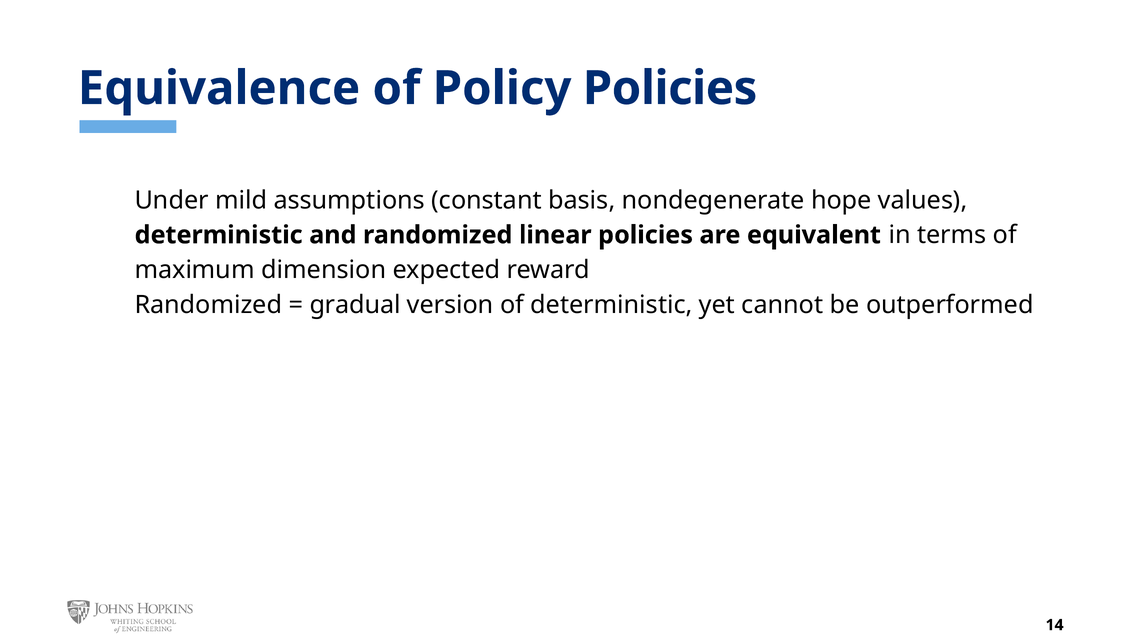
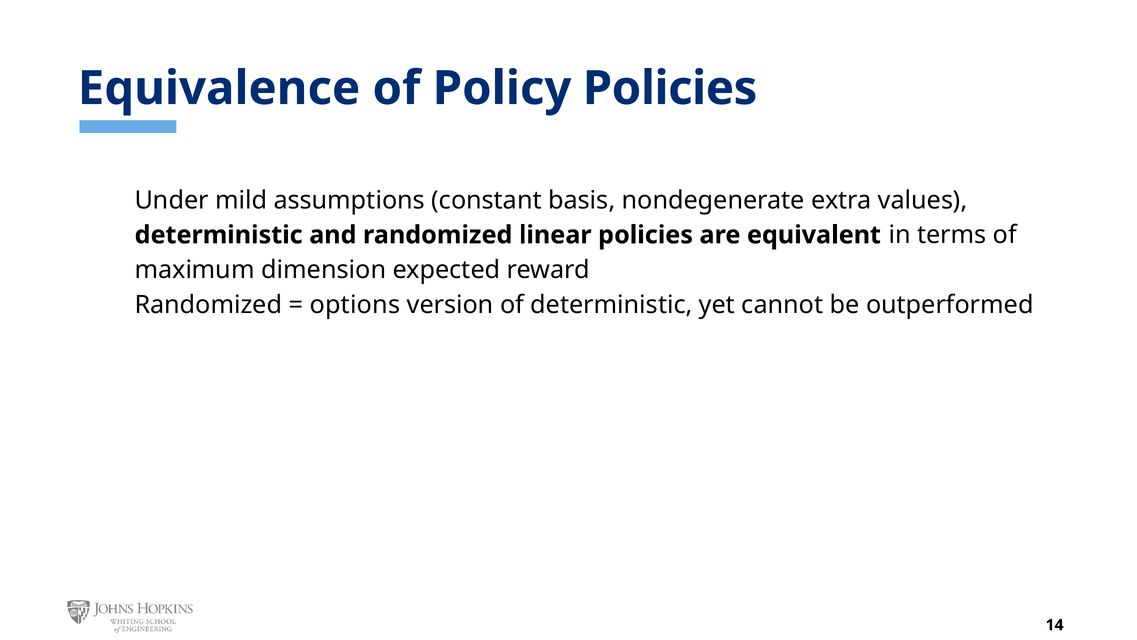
hope: hope -> extra
gradual: gradual -> options
